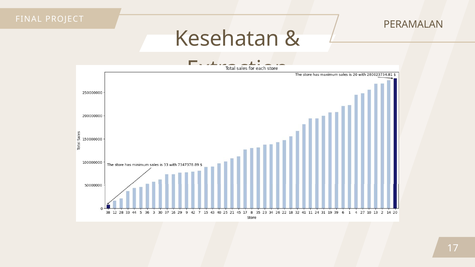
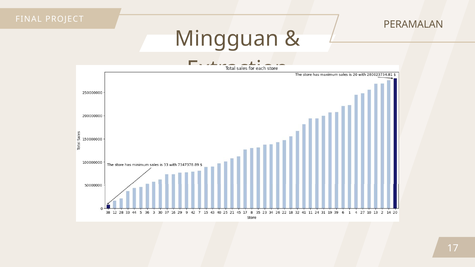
Kesehatan: Kesehatan -> Mingguan
